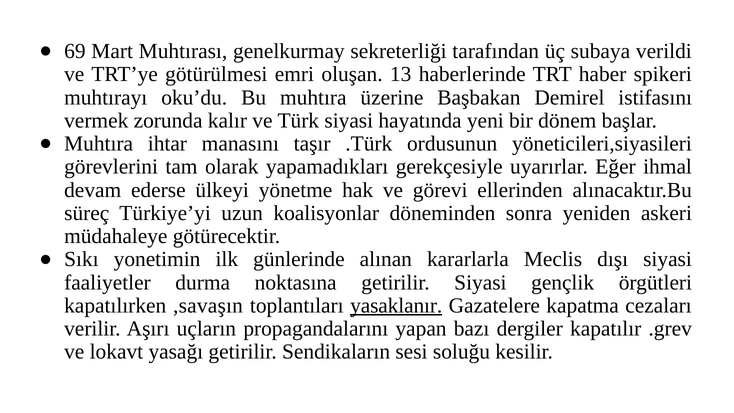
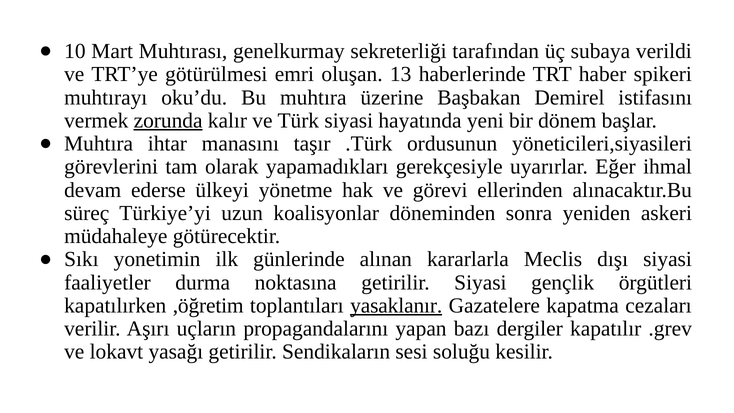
69: 69 -> 10
zorunda underline: none -> present
,savaşın: ,savaşın -> ,öğretim
